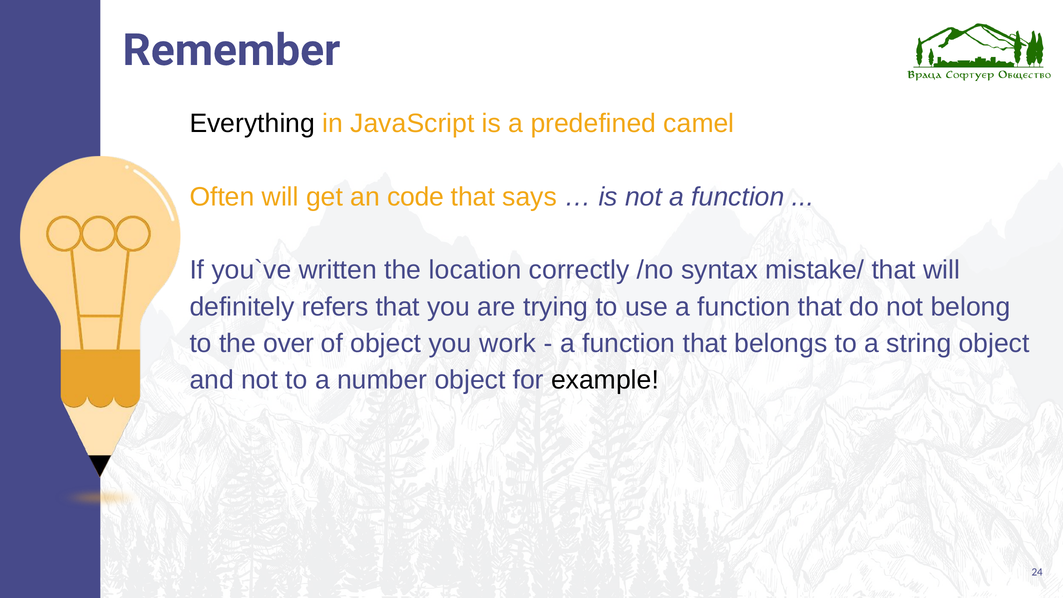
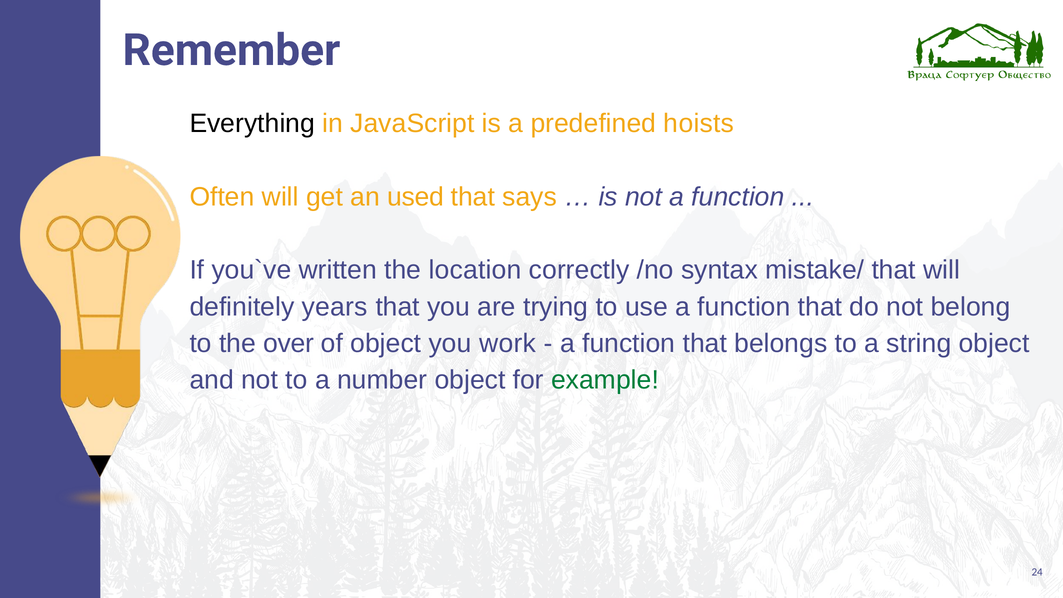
camel: camel -> hoists
code: code -> used
refers: refers -> years
example colour: black -> green
